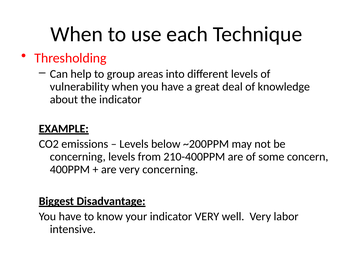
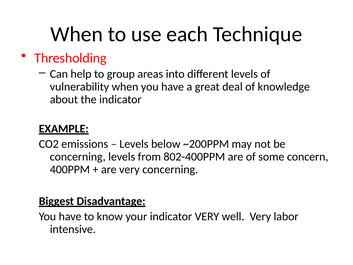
210-400PPM: 210-400PPM -> 802-400PPM
